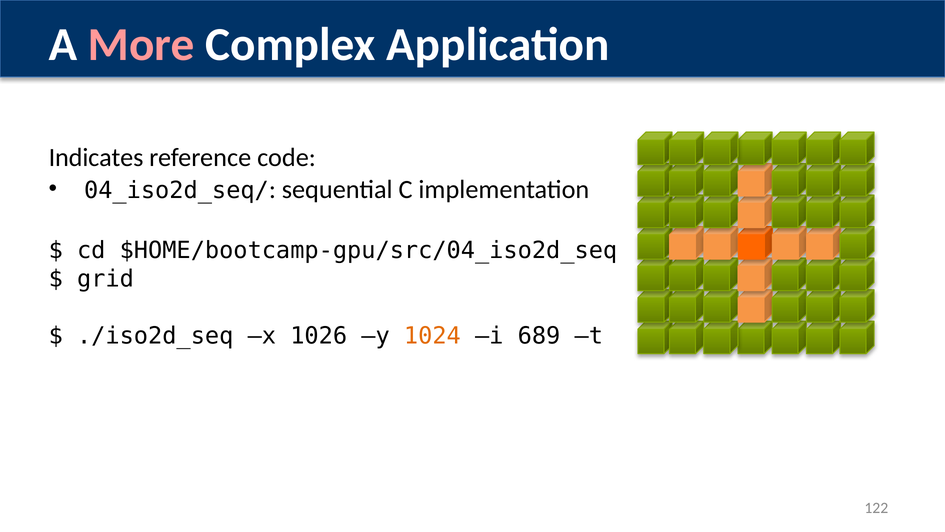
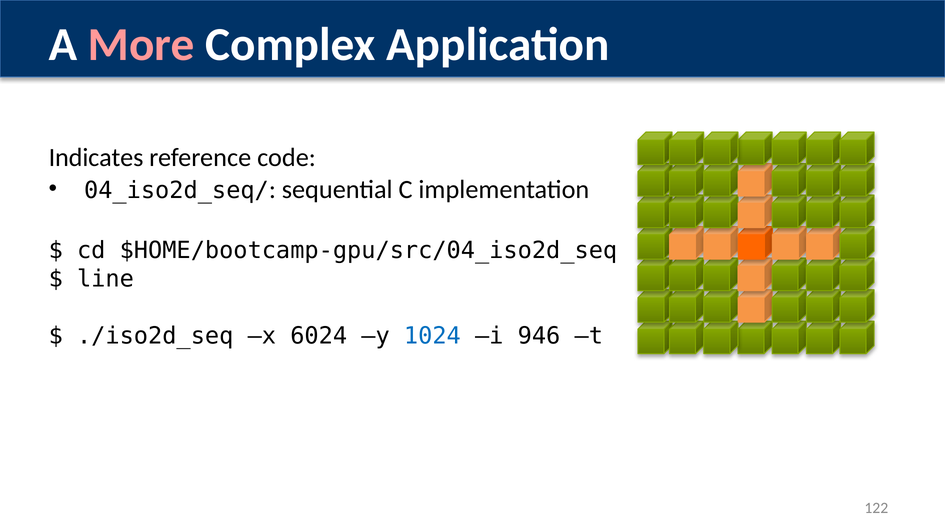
grid: grid -> line
1026: 1026 -> 6024
1024 colour: orange -> blue
689: 689 -> 946
